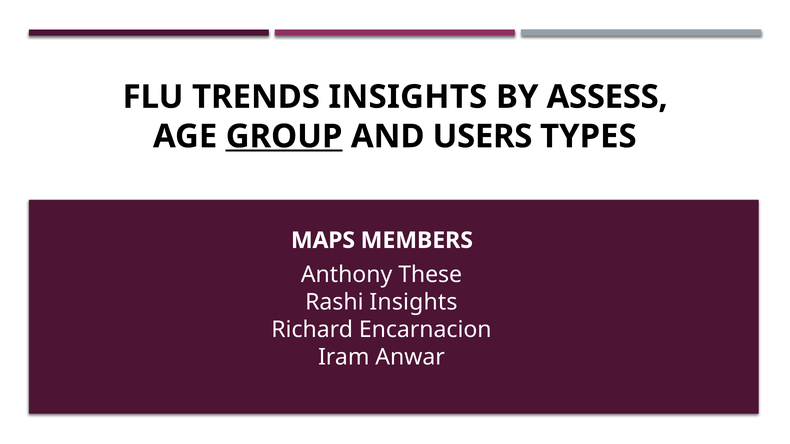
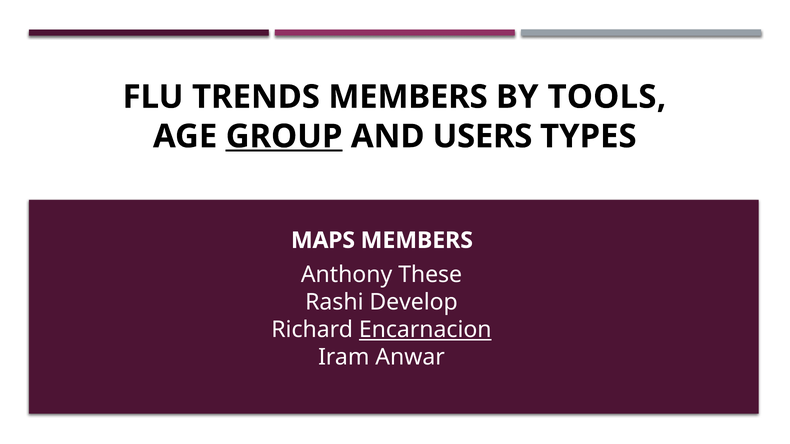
TRENDS INSIGHTS: INSIGHTS -> MEMBERS
ASSESS: ASSESS -> TOOLS
Rashi Insights: Insights -> Develop
Encarnacion underline: none -> present
